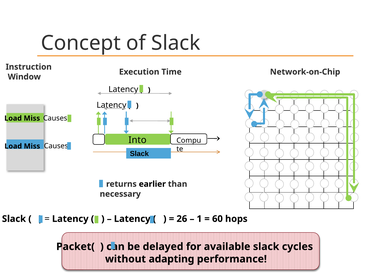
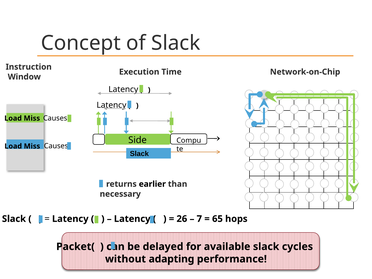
Into: Into -> Side
1: 1 -> 7
60: 60 -> 65
